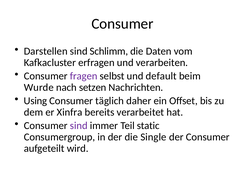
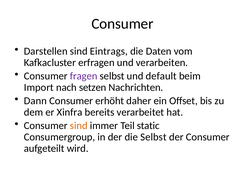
Schlimm: Schlimm -> Eintrags
Wurde: Wurde -> Import
Using: Using -> Dann
täglich: täglich -> erhöht
sind at (79, 125) colour: purple -> orange
die Single: Single -> Selbst
